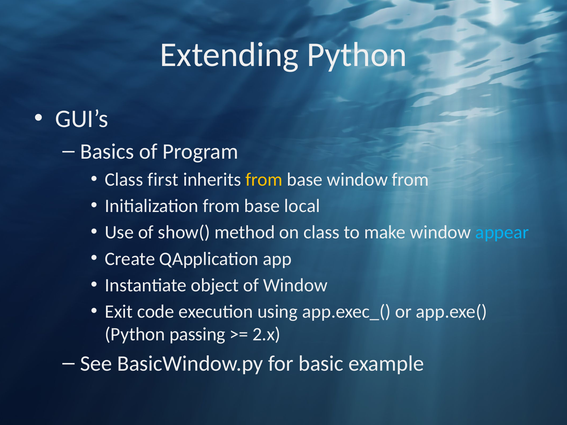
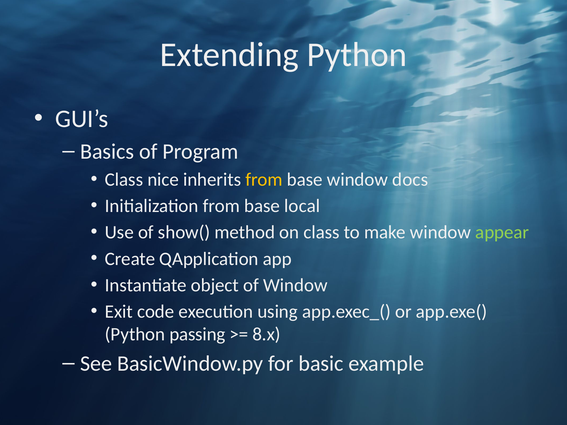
first: first -> nice
window from: from -> docs
appear colour: light blue -> light green
2.x: 2.x -> 8.x
